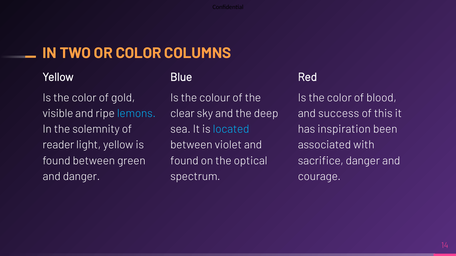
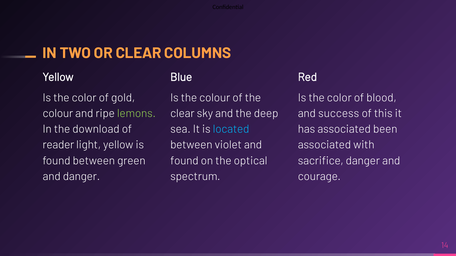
OR COLOR: COLOR -> CLEAR
visible at (58, 114): visible -> colour
lemons colour: light blue -> light green
solemnity: solemnity -> download
has inspiration: inspiration -> associated
